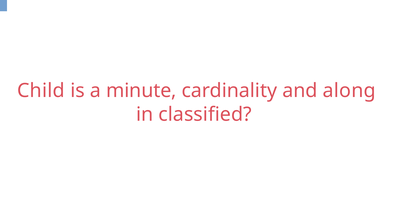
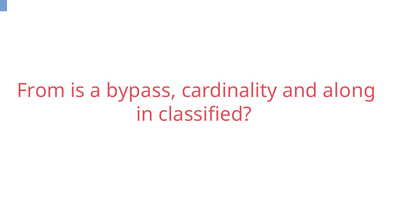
Child: Child -> From
minute: minute -> bypass
